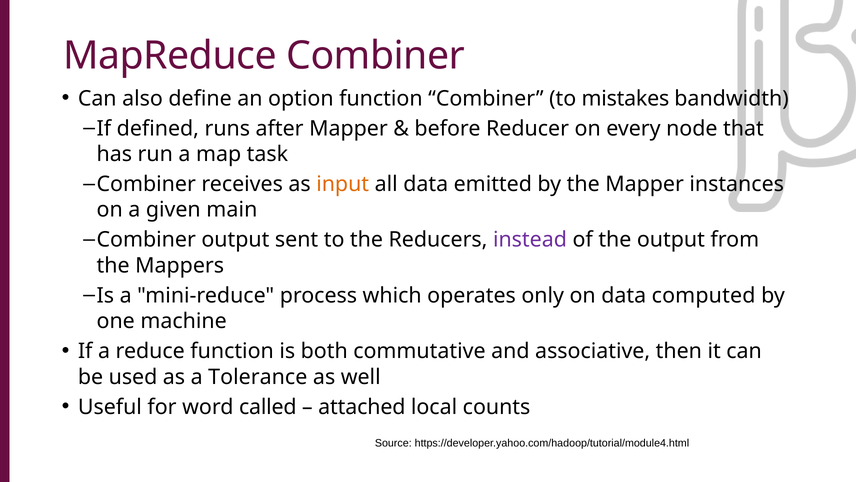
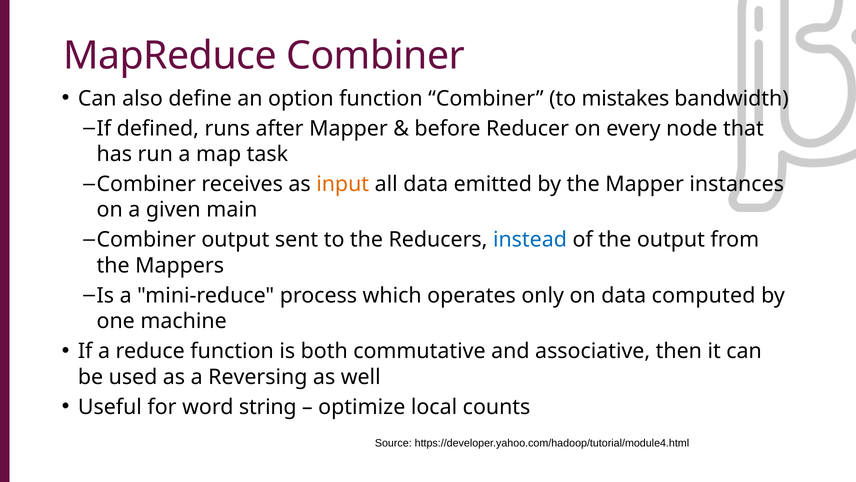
instead colour: purple -> blue
Tolerance: Tolerance -> Reversing
called: called -> string
attached: attached -> optimize
